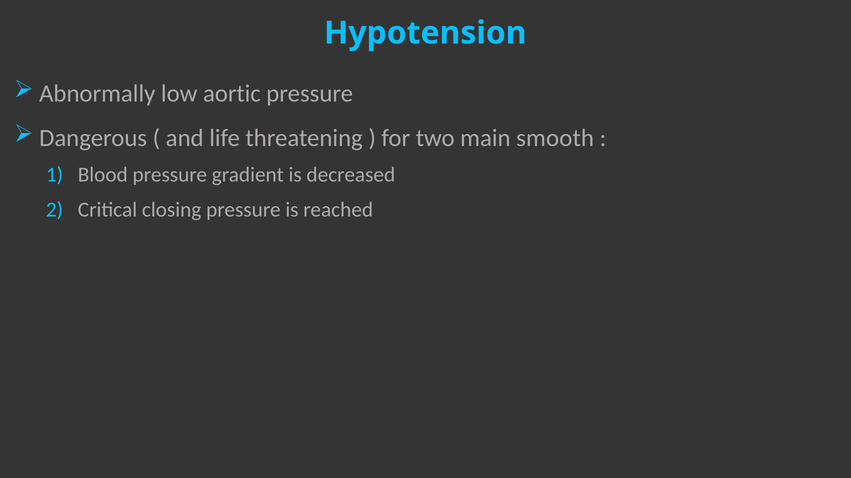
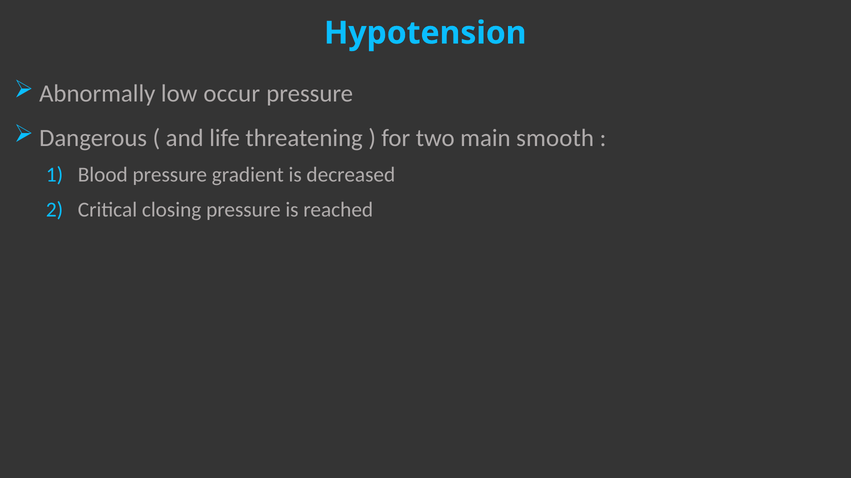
aortic: aortic -> occur
